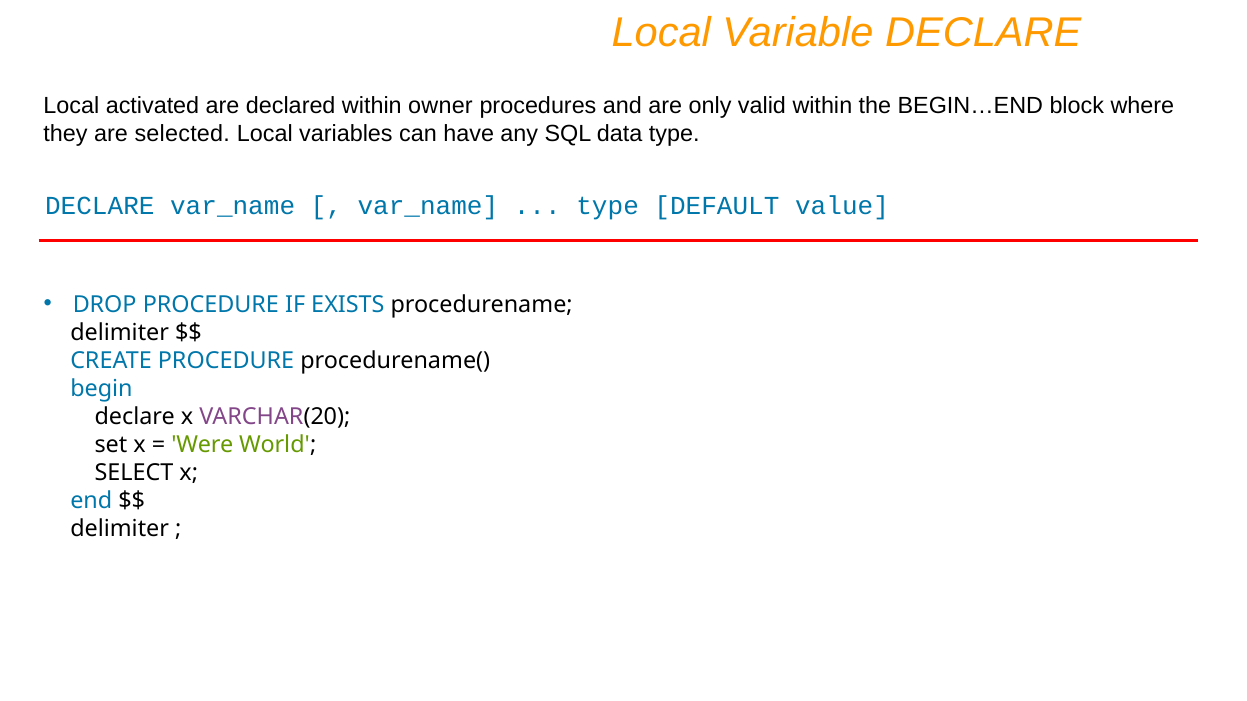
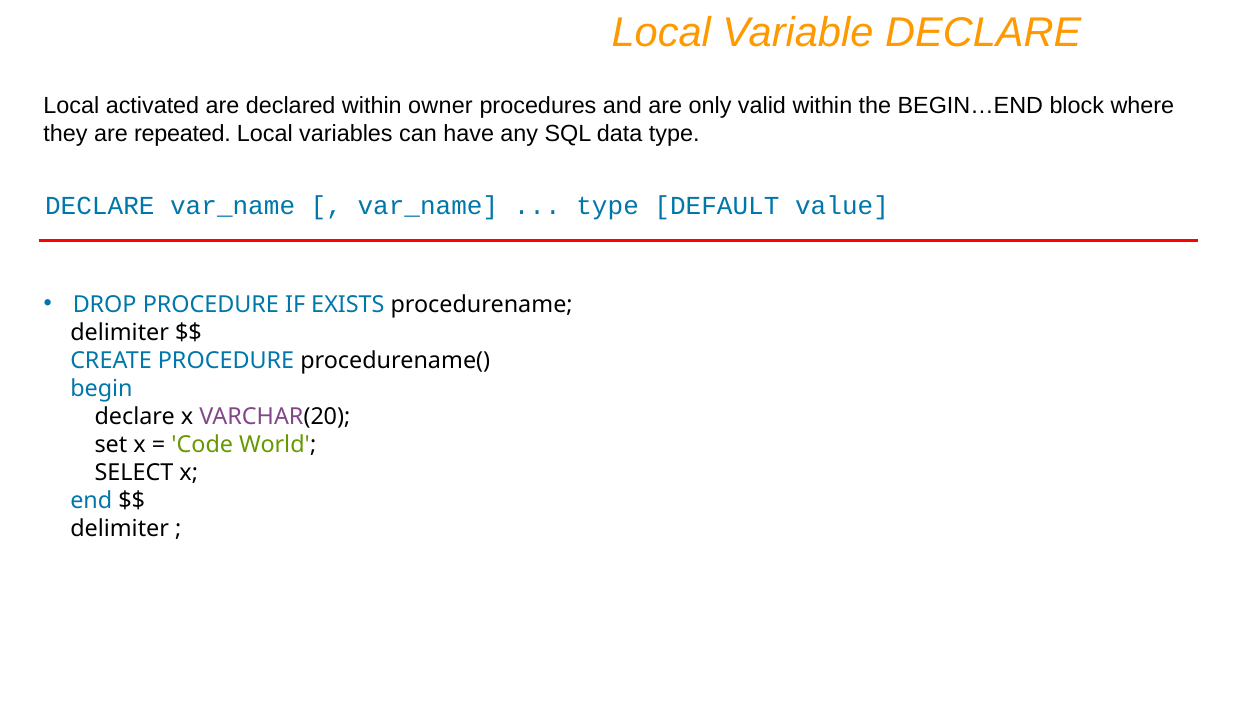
selected: selected -> repeated
Were: Were -> Code
